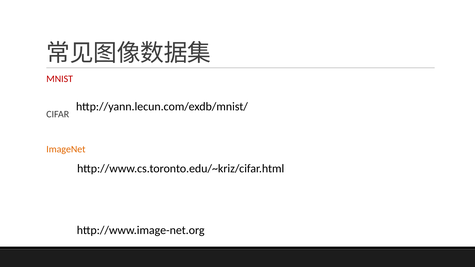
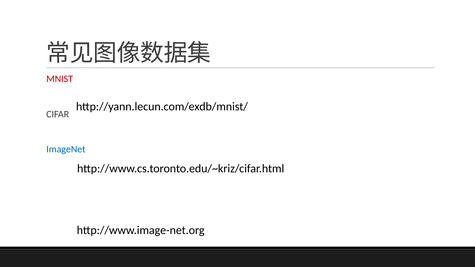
ImageNet colour: orange -> blue
